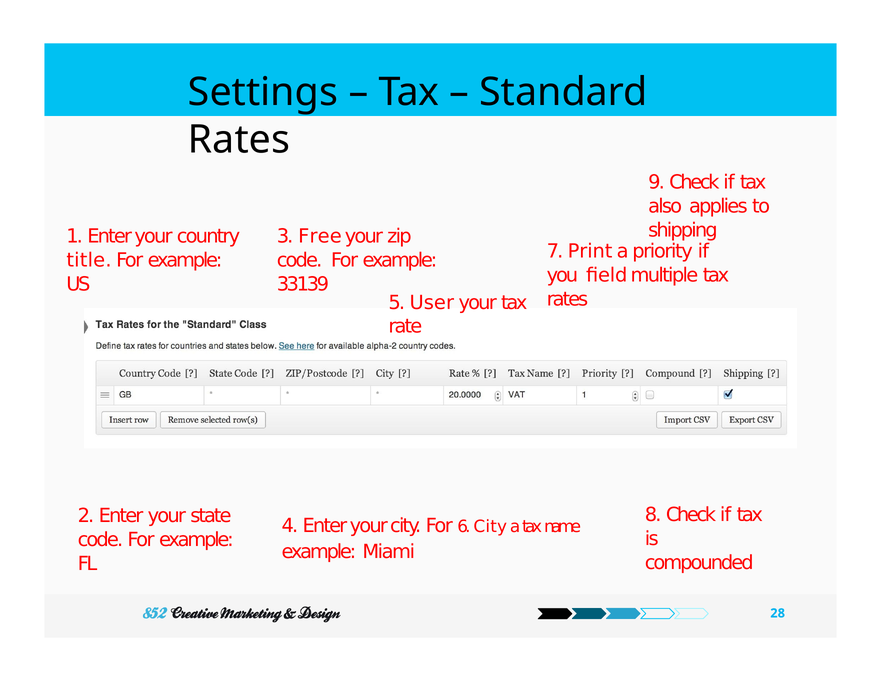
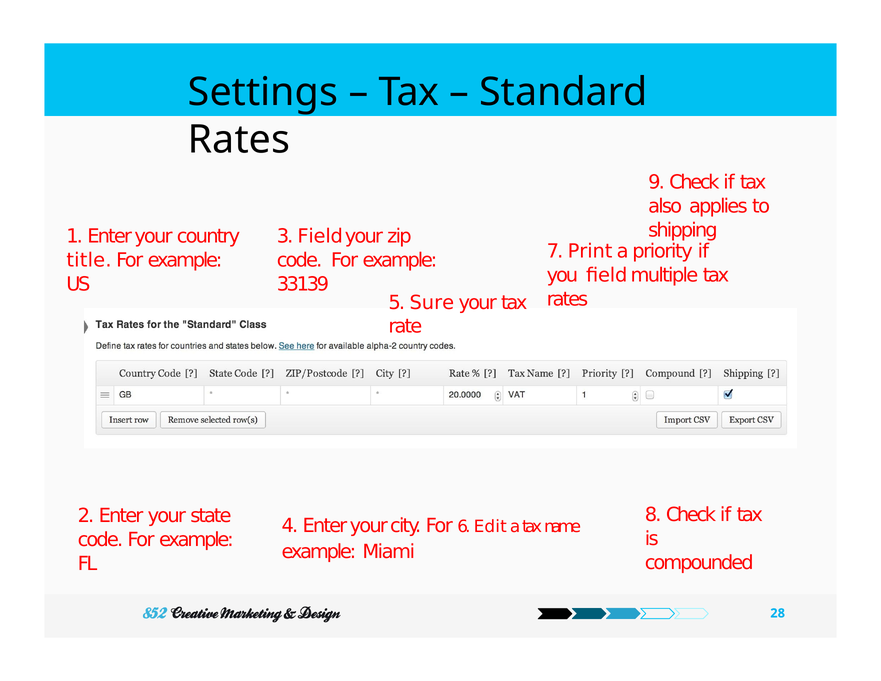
3 Free: Free -> Field
User: User -> Sure
6 City: City -> Edit
